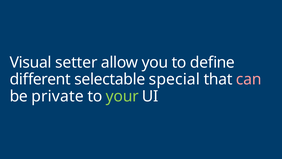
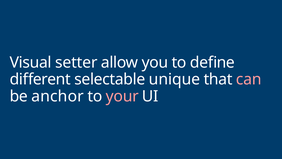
special: special -> unique
private: private -> anchor
your colour: light green -> pink
